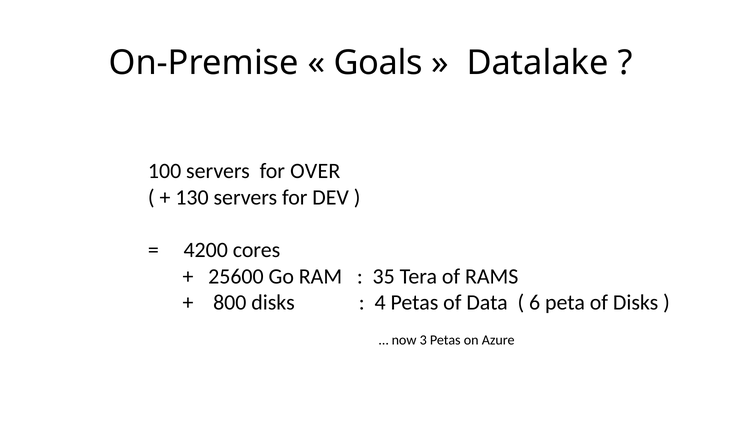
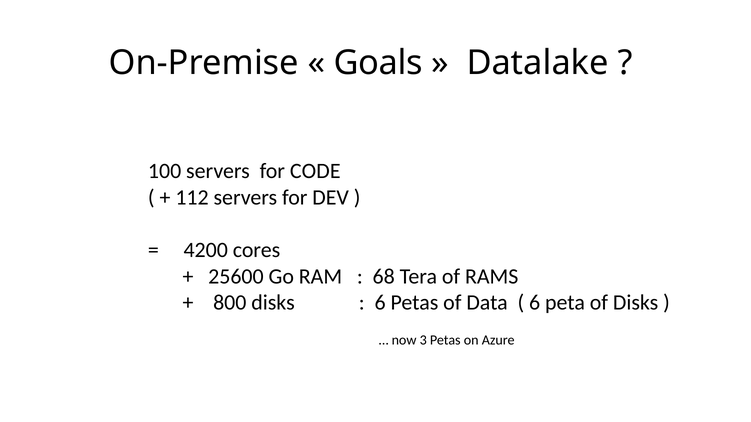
OVER: OVER -> CODE
130: 130 -> 112
35: 35 -> 68
4 at (380, 303): 4 -> 6
